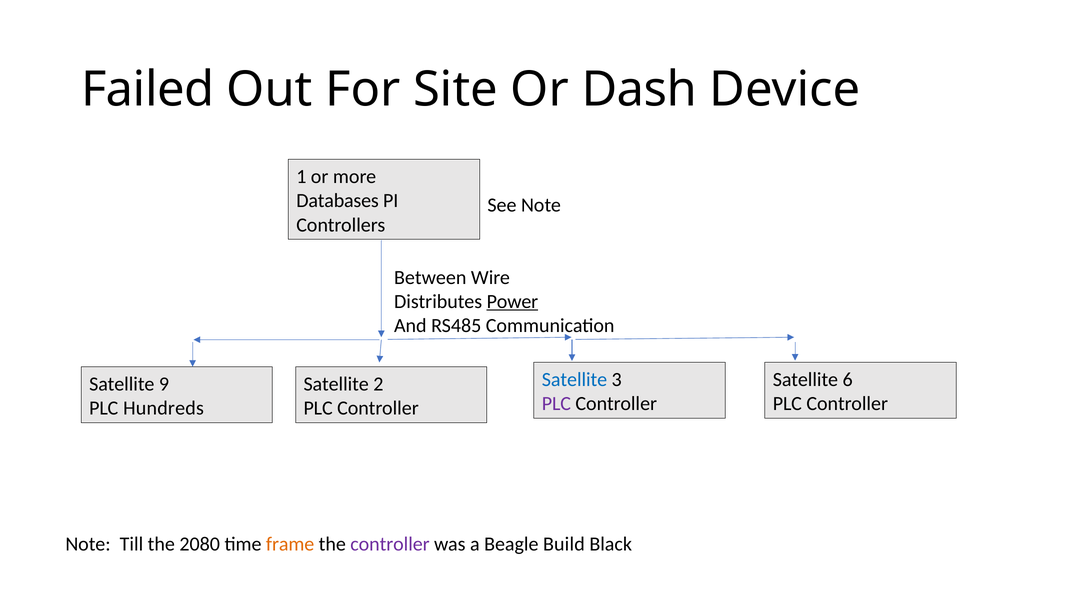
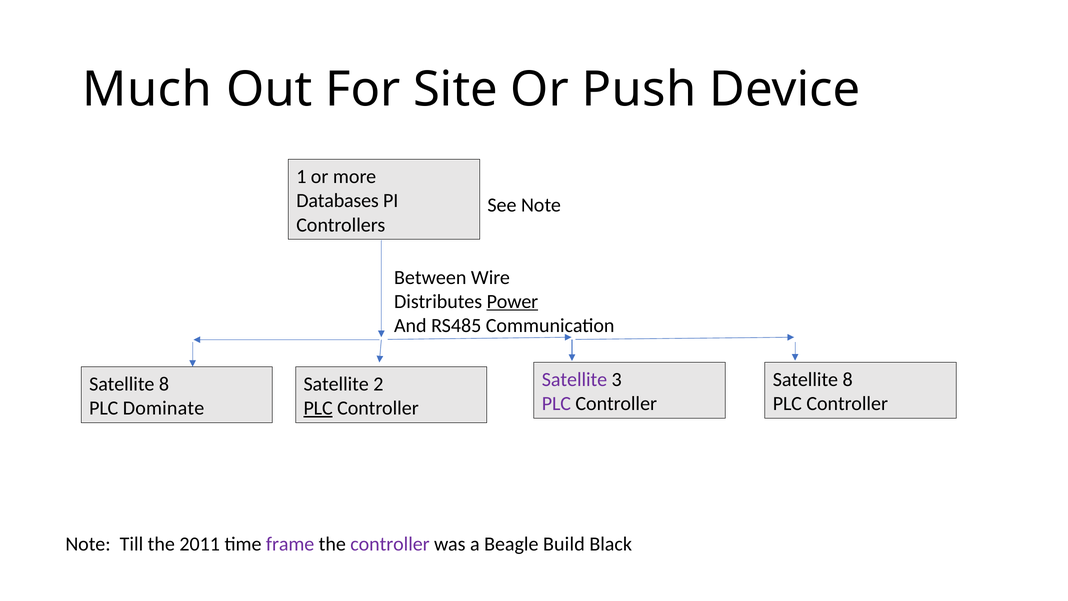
Failed: Failed -> Much
Dash: Dash -> Push
Satellite at (574, 380) colour: blue -> purple
6 at (848, 380): 6 -> 8
9 at (164, 384): 9 -> 8
Hundreds: Hundreds -> Dominate
PLC at (318, 408) underline: none -> present
2080: 2080 -> 2011
frame colour: orange -> purple
